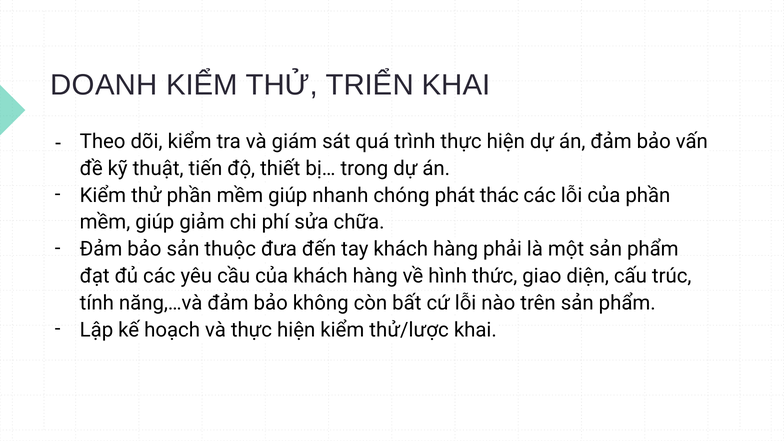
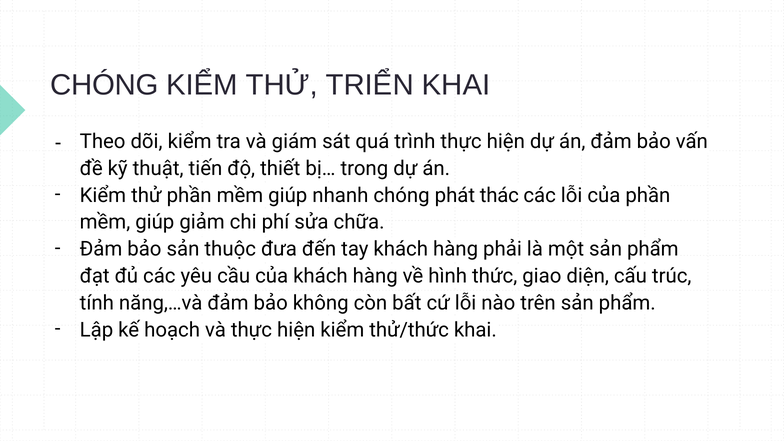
DOANH at (104, 85): DOANH -> CHÓNG
thử/lược: thử/lược -> thử/thức
